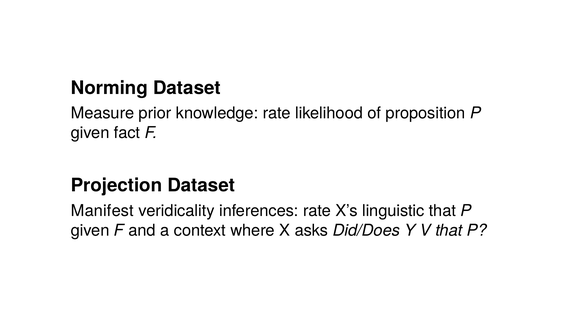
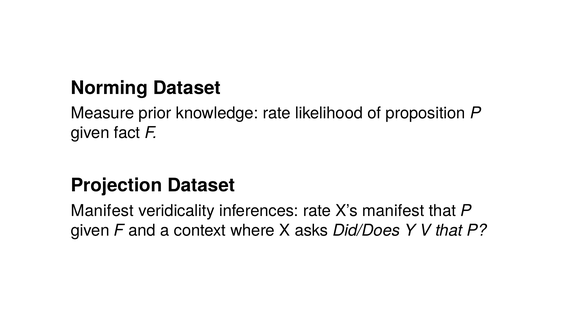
X’s linguistic: linguistic -> manifest
